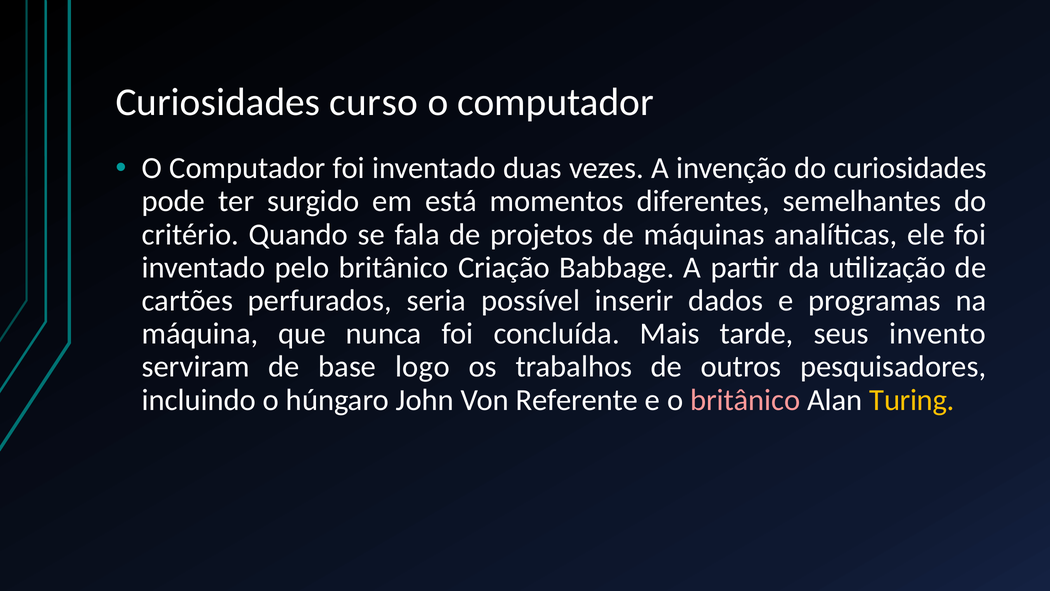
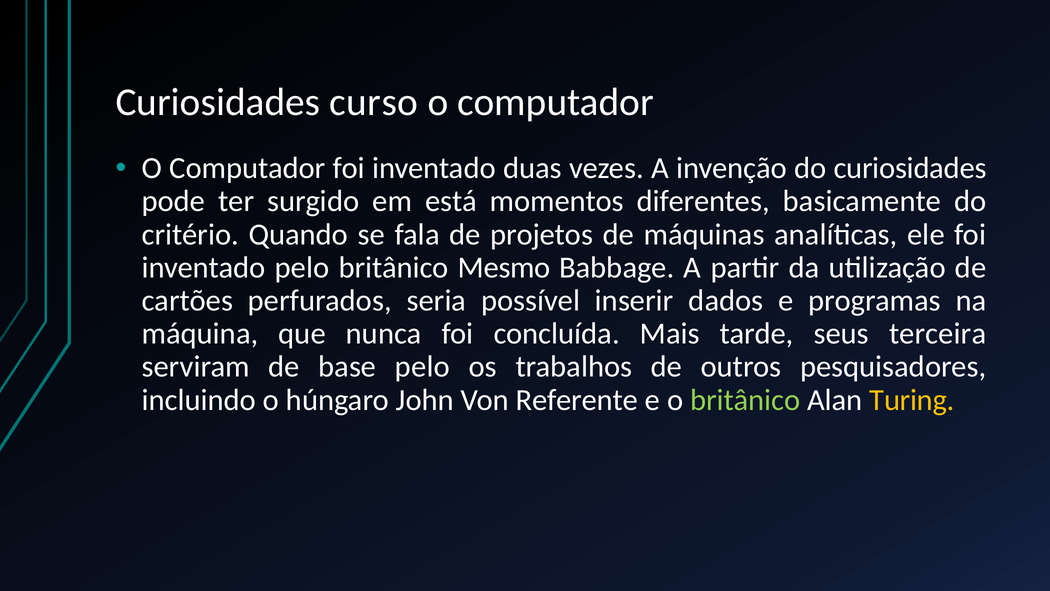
semelhantes: semelhantes -> basicamente
Criação: Criação -> Mesmo
invento: invento -> terceira
base logo: logo -> pelo
britânico at (745, 400) colour: pink -> light green
